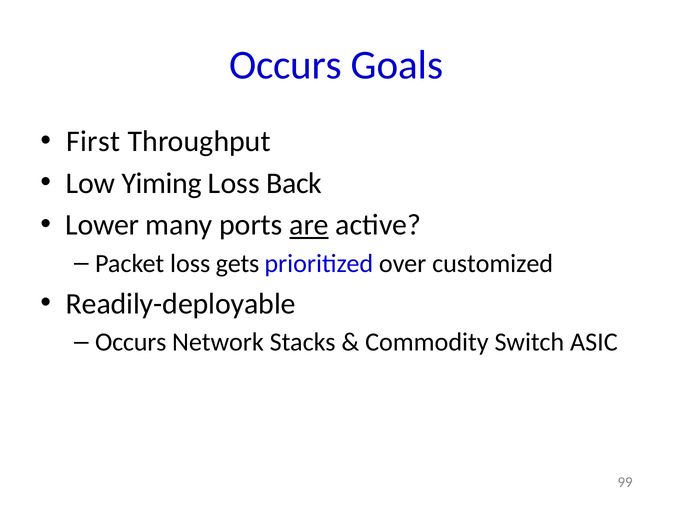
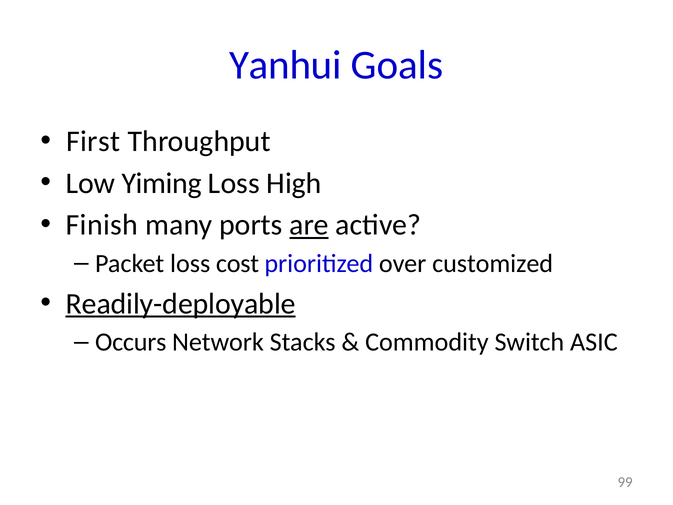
Occurs at (285, 65): Occurs -> Yanhui
Back: Back -> High
Lower: Lower -> Finish
gets: gets -> cost
Readily-deployable underline: none -> present
